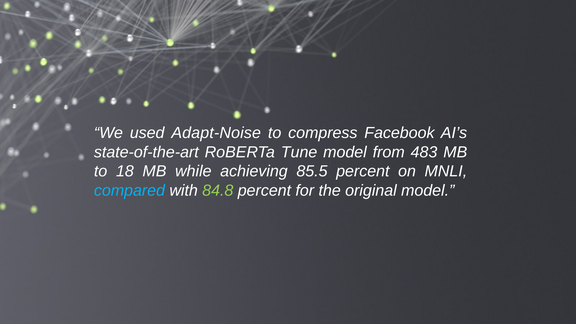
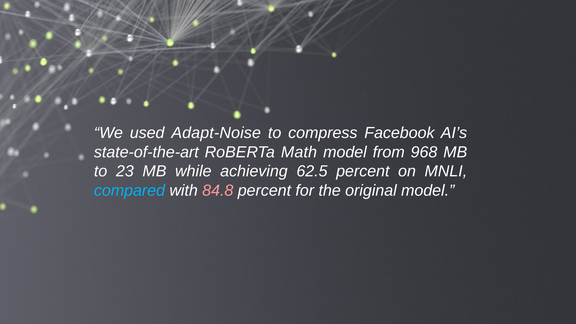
Tune: Tune -> Math
483: 483 -> 968
18: 18 -> 23
85.5: 85.5 -> 62.5
84.8 colour: light green -> pink
